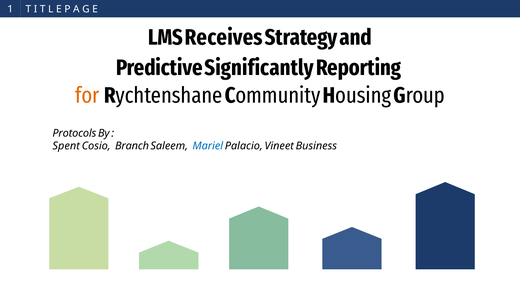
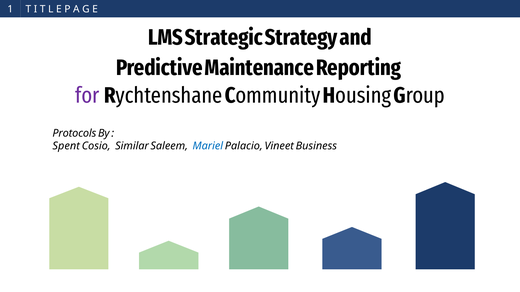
Receives: Receives -> Strategic
Significantly: Significantly -> Maintenance
for colour: orange -> purple
Branch: Branch -> Similar
